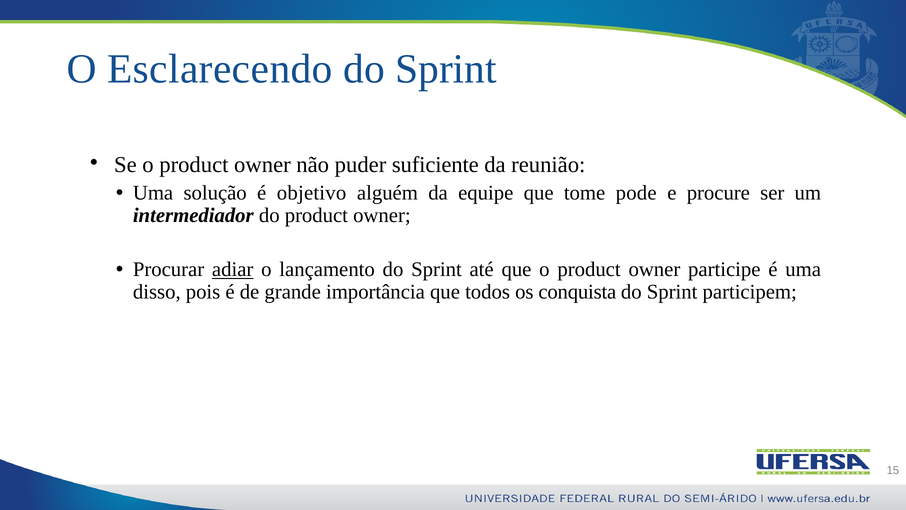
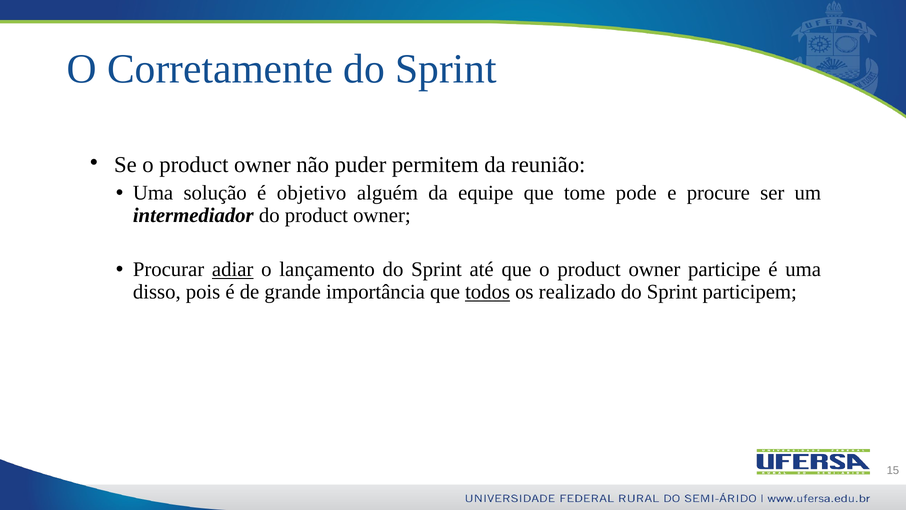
Esclarecendo: Esclarecendo -> Corretamente
suficiente: suficiente -> permitem
todos underline: none -> present
conquista: conquista -> realizado
